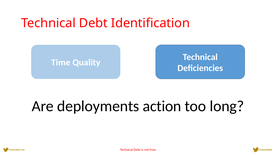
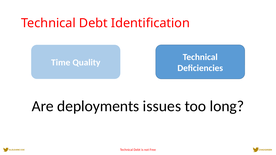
action: action -> issues
